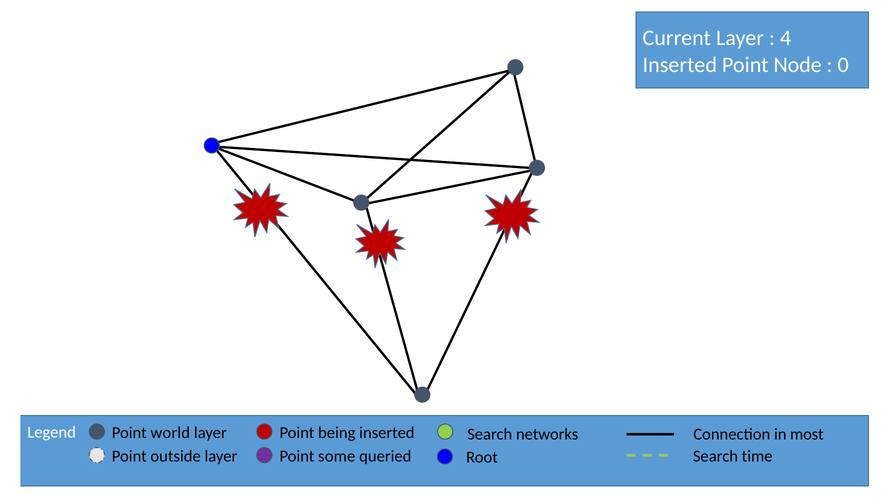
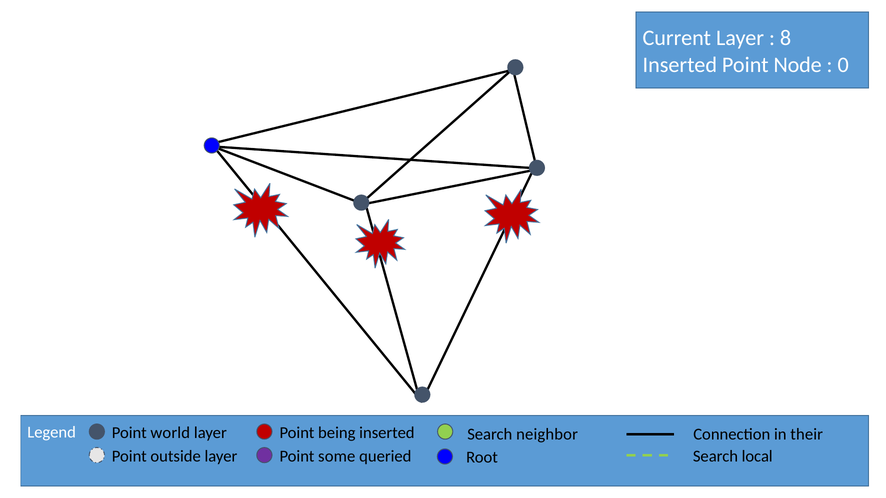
4: 4 -> 8
networks: networks -> neighbor
most: most -> their
time: time -> local
